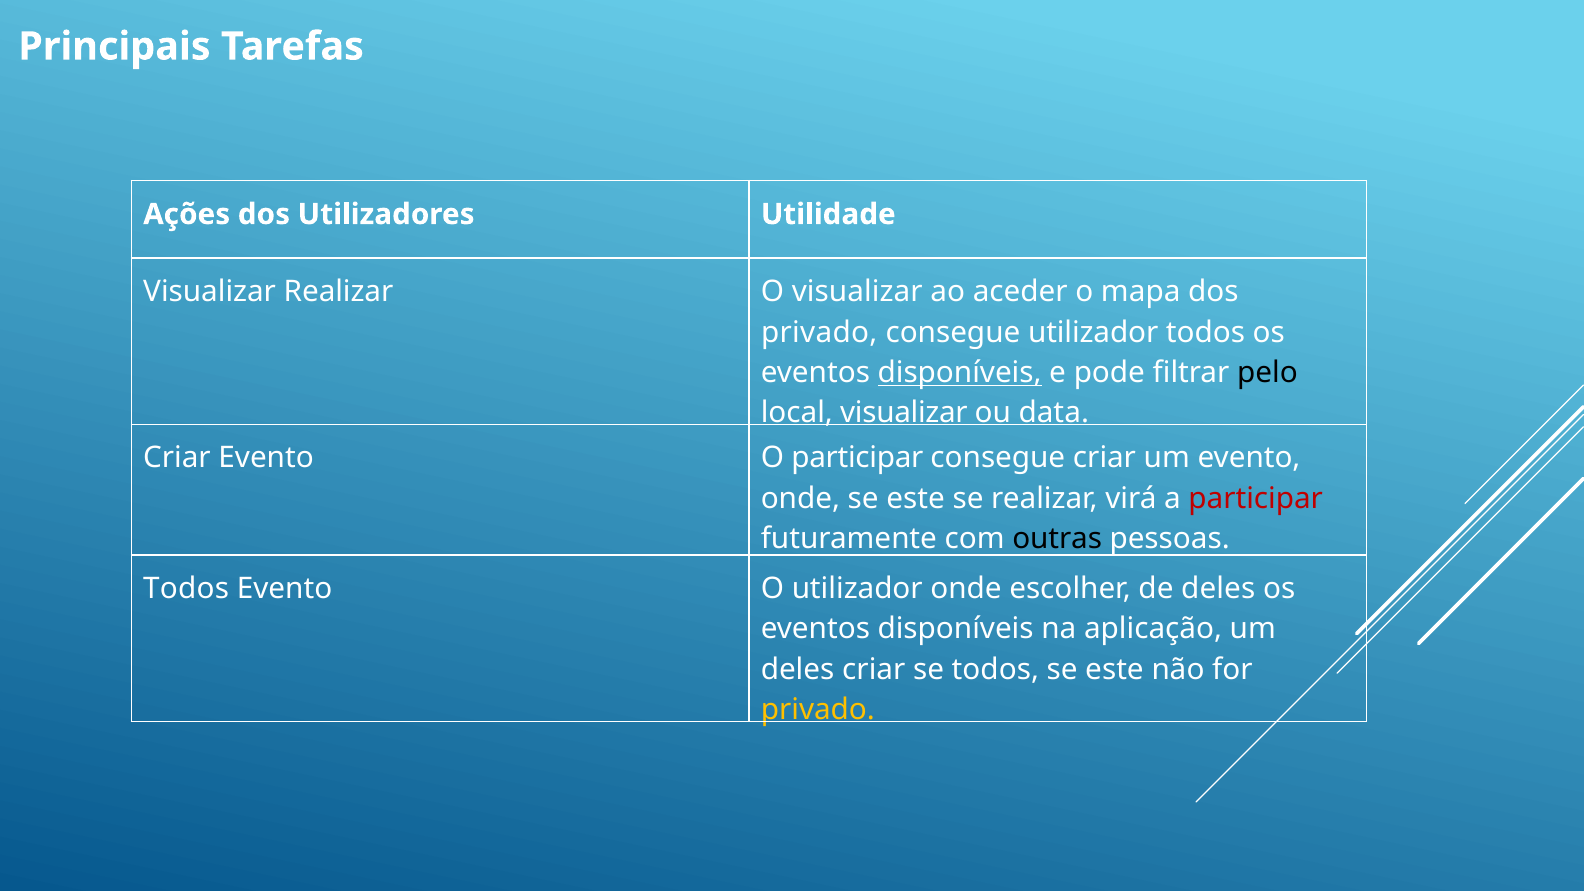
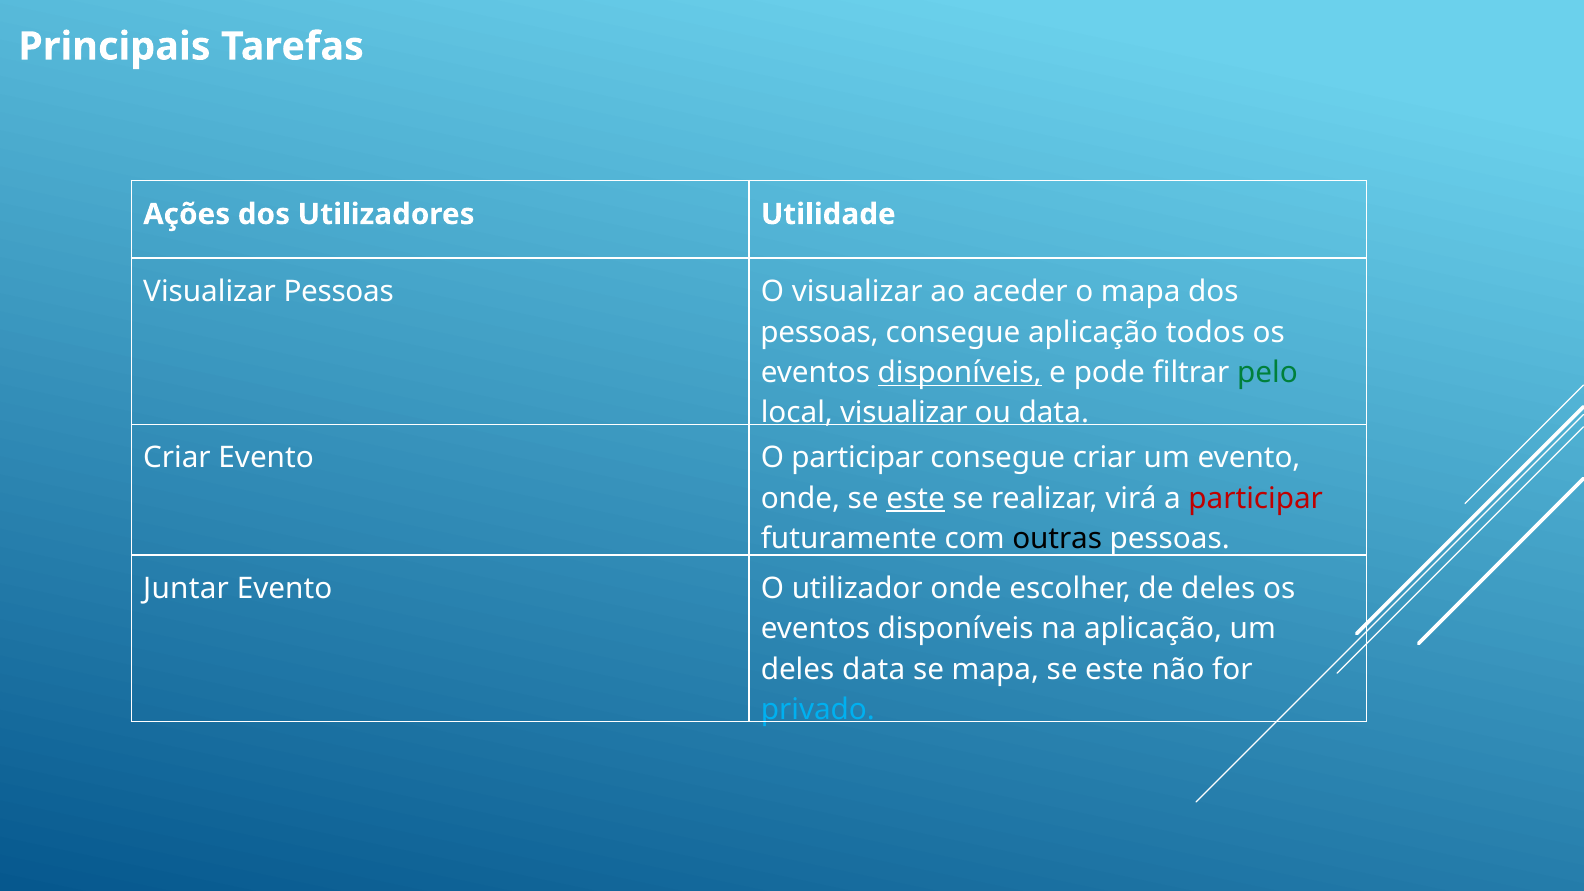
Visualizar Realizar: Realizar -> Pessoas
privado at (819, 332): privado -> pessoas
consegue utilizador: utilizador -> aplicação
pelo colour: black -> green
este at (916, 499) underline: none -> present
Todos at (186, 589): Todos -> Juntar
deles criar: criar -> data
se todos: todos -> mapa
privado at (818, 710) colour: yellow -> light blue
